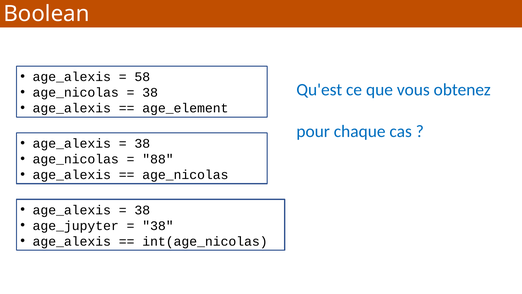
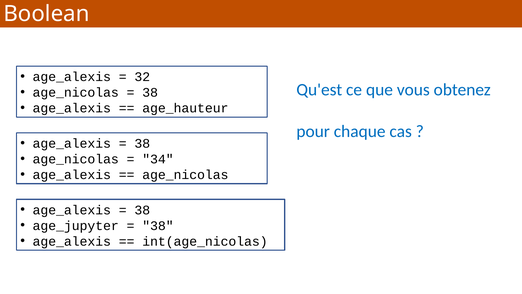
58: 58 -> 32
age_element: age_element -> age_hauteur
88: 88 -> 34
